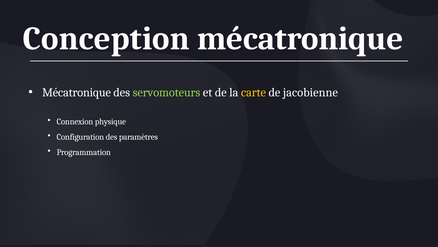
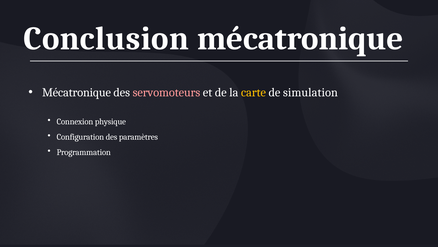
Conception: Conception -> Conclusion
servomoteurs colour: light green -> pink
jacobienne: jacobienne -> simulation
